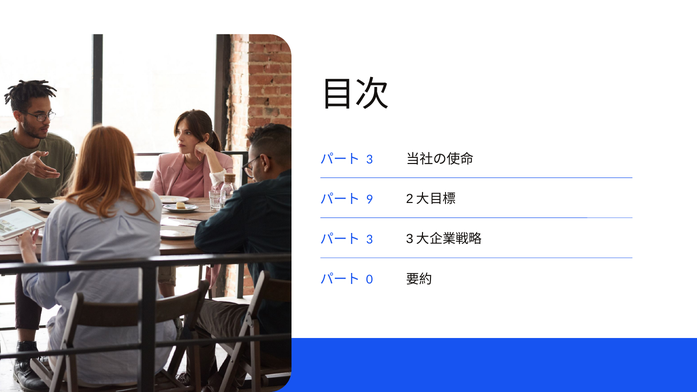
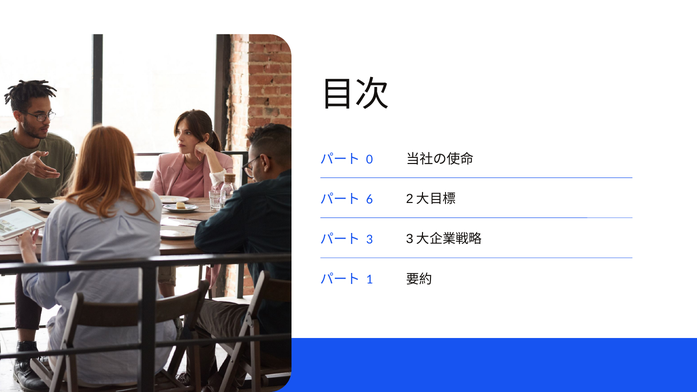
3 at (370, 159): 3 -> 0
9: 9 -> 6
0: 0 -> 1
